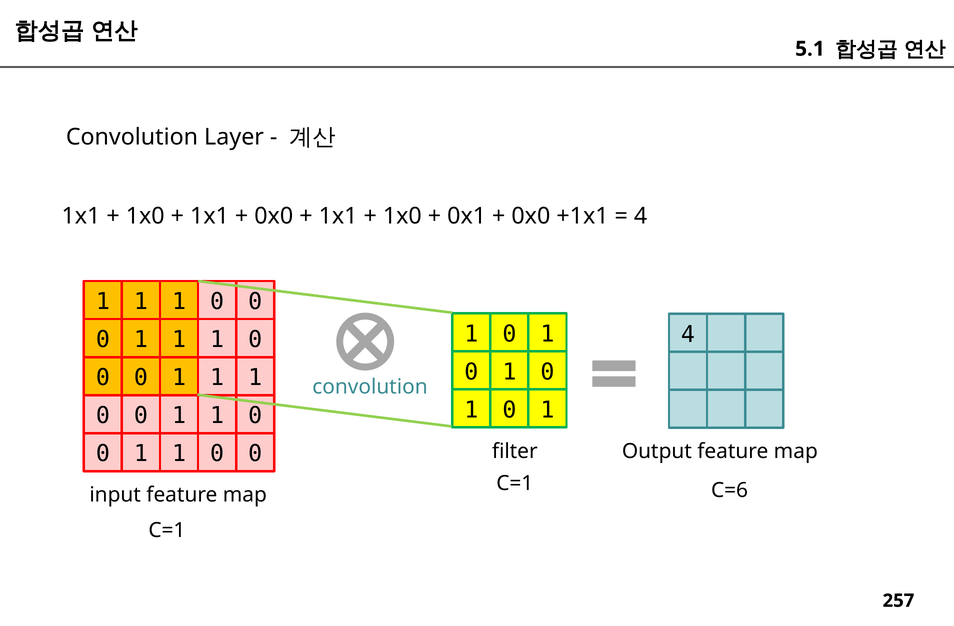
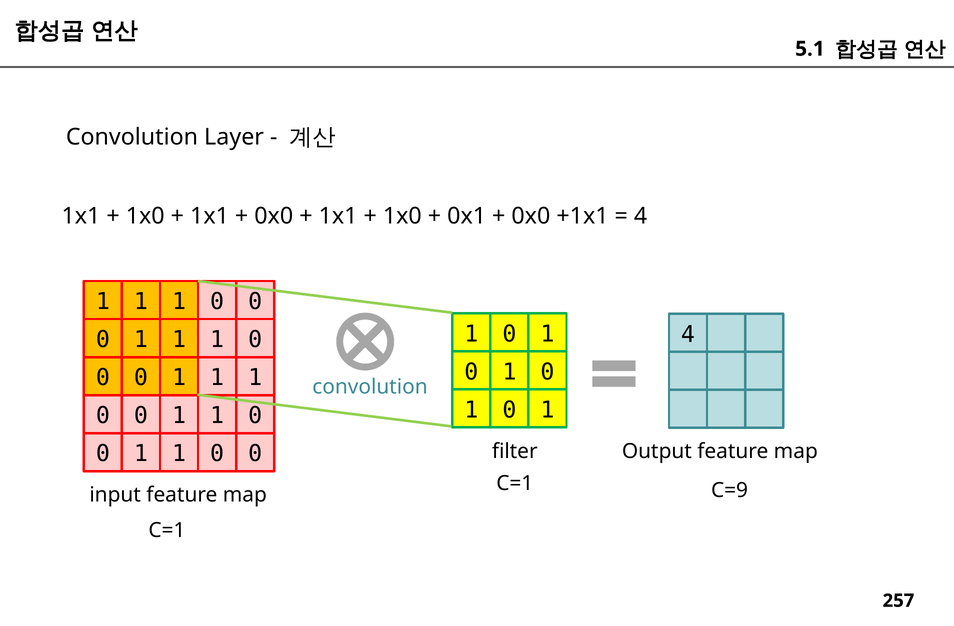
C=6: C=6 -> C=9
